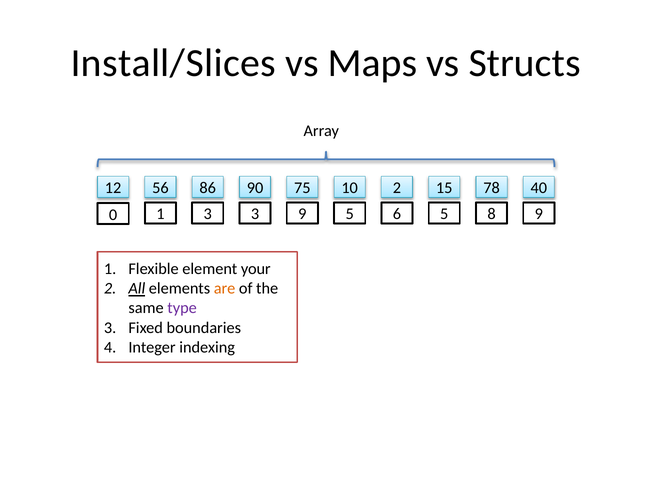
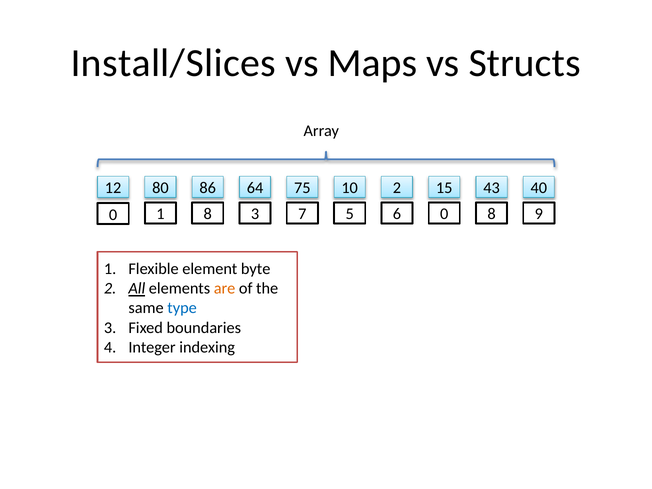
56: 56 -> 80
90: 90 -> 64
78: 78 -> 43
1 3: 3 -> 8
3 9: 9 -> 7
6 5: 5 -> 0
your: your -> byte
type colour: purple -> blue
